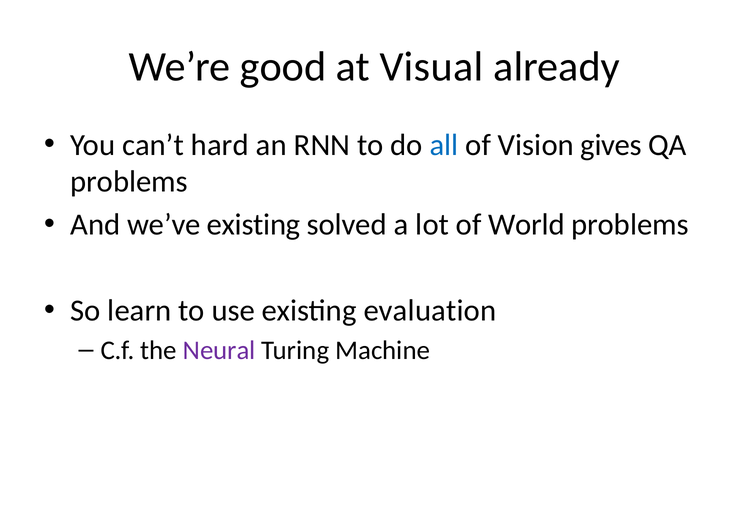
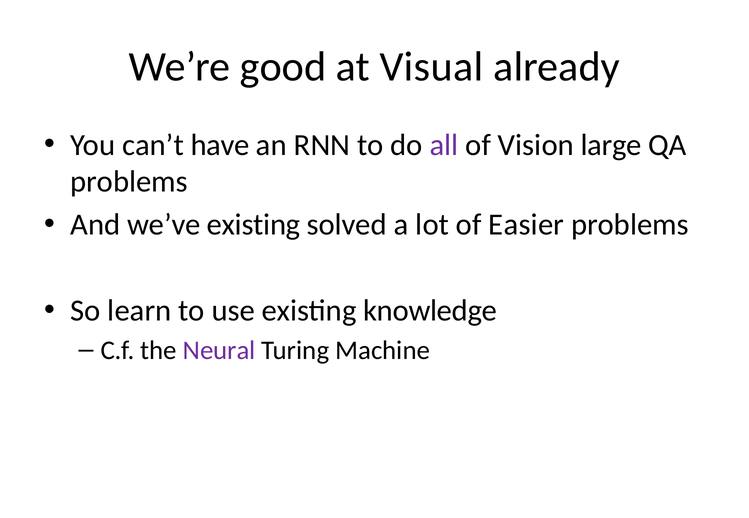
hard: hard -> have
all colour: blue -> purple
gives: gives -> large
World: World -> Easier
evaluation: evaluation -> knowledge
